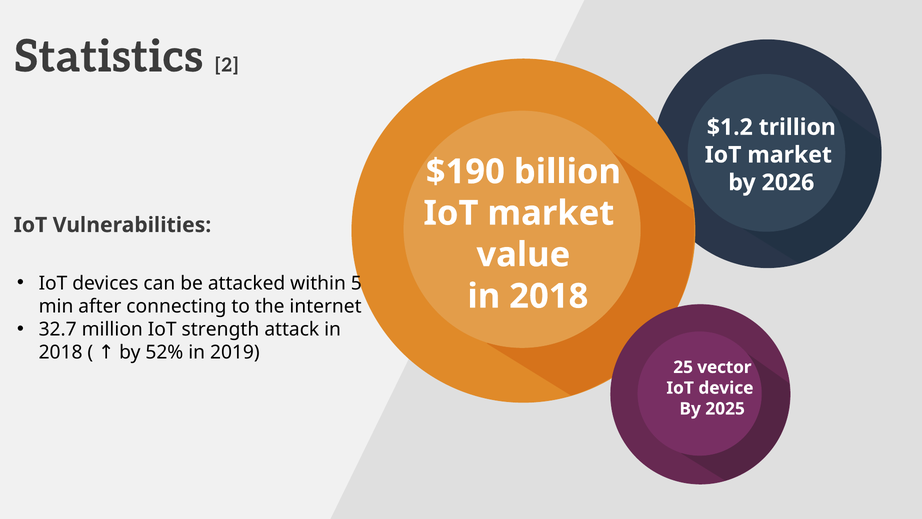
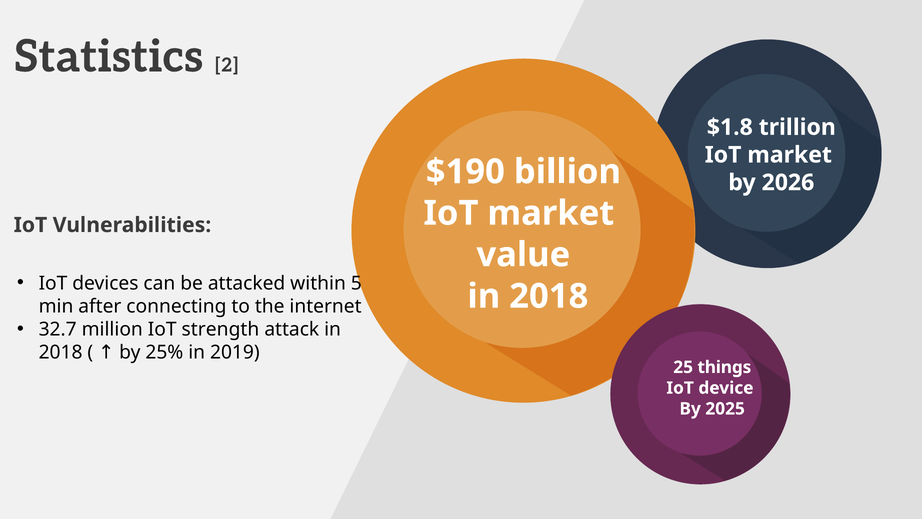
$1.2: $1.2 -> $1.8
52%: 52% -> 25%
vector: vector -> things
